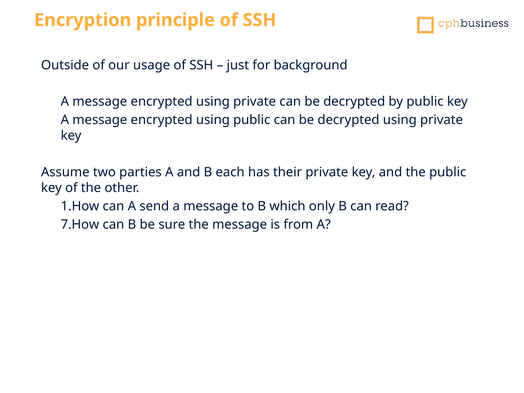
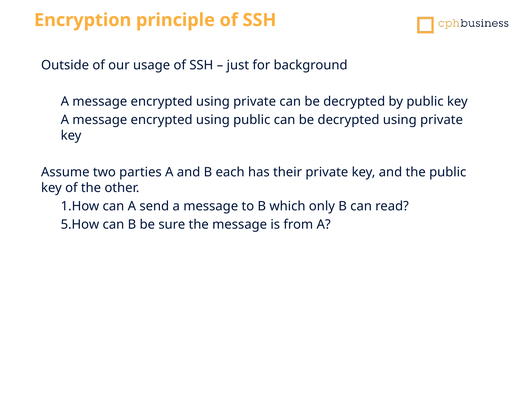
7.How: 7.How -> 5.How
